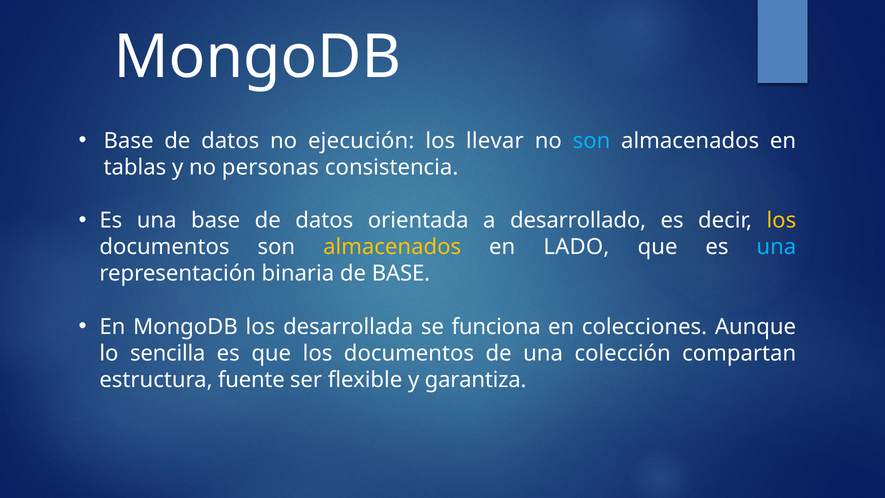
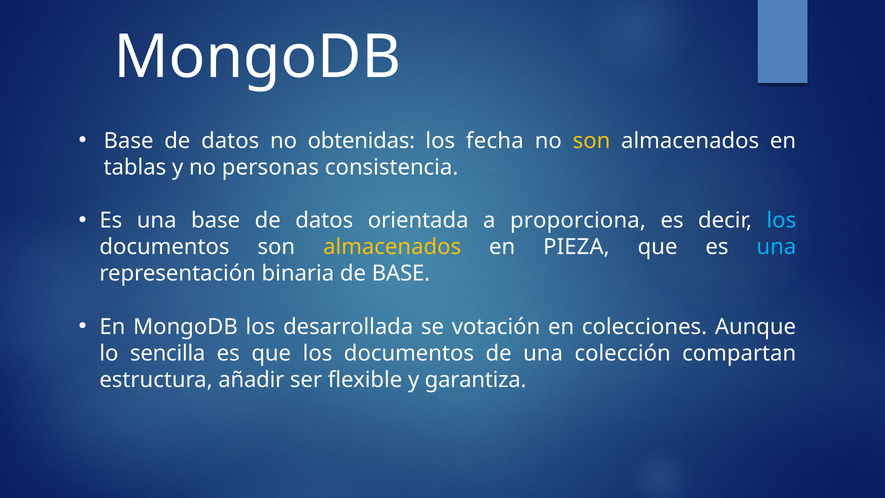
ejecución: ejecución -> obtenidas
llevar: llevar -> fecha
son at (592, 141) colour: light blue -> yellow
desarrollado: desarrollado -> proporciona
los at (781, 220) colour: yellow -> light blue
LADO: LADO -> PIEZA
funciona: funciona -> votación
fuente: fuente -> añadir
